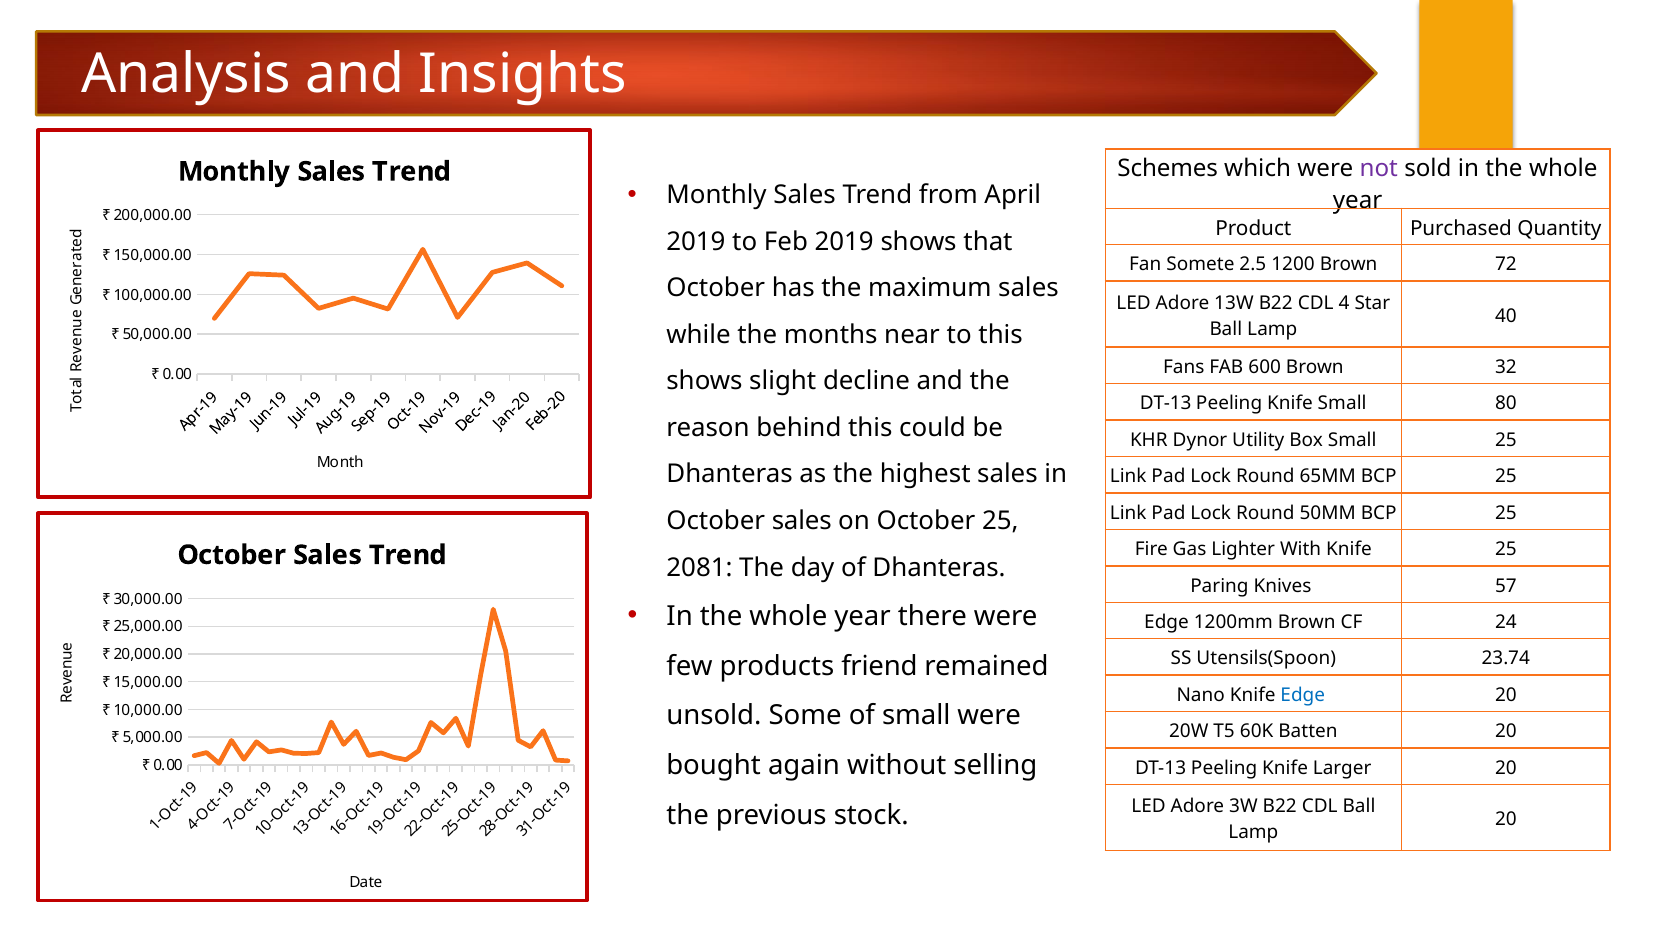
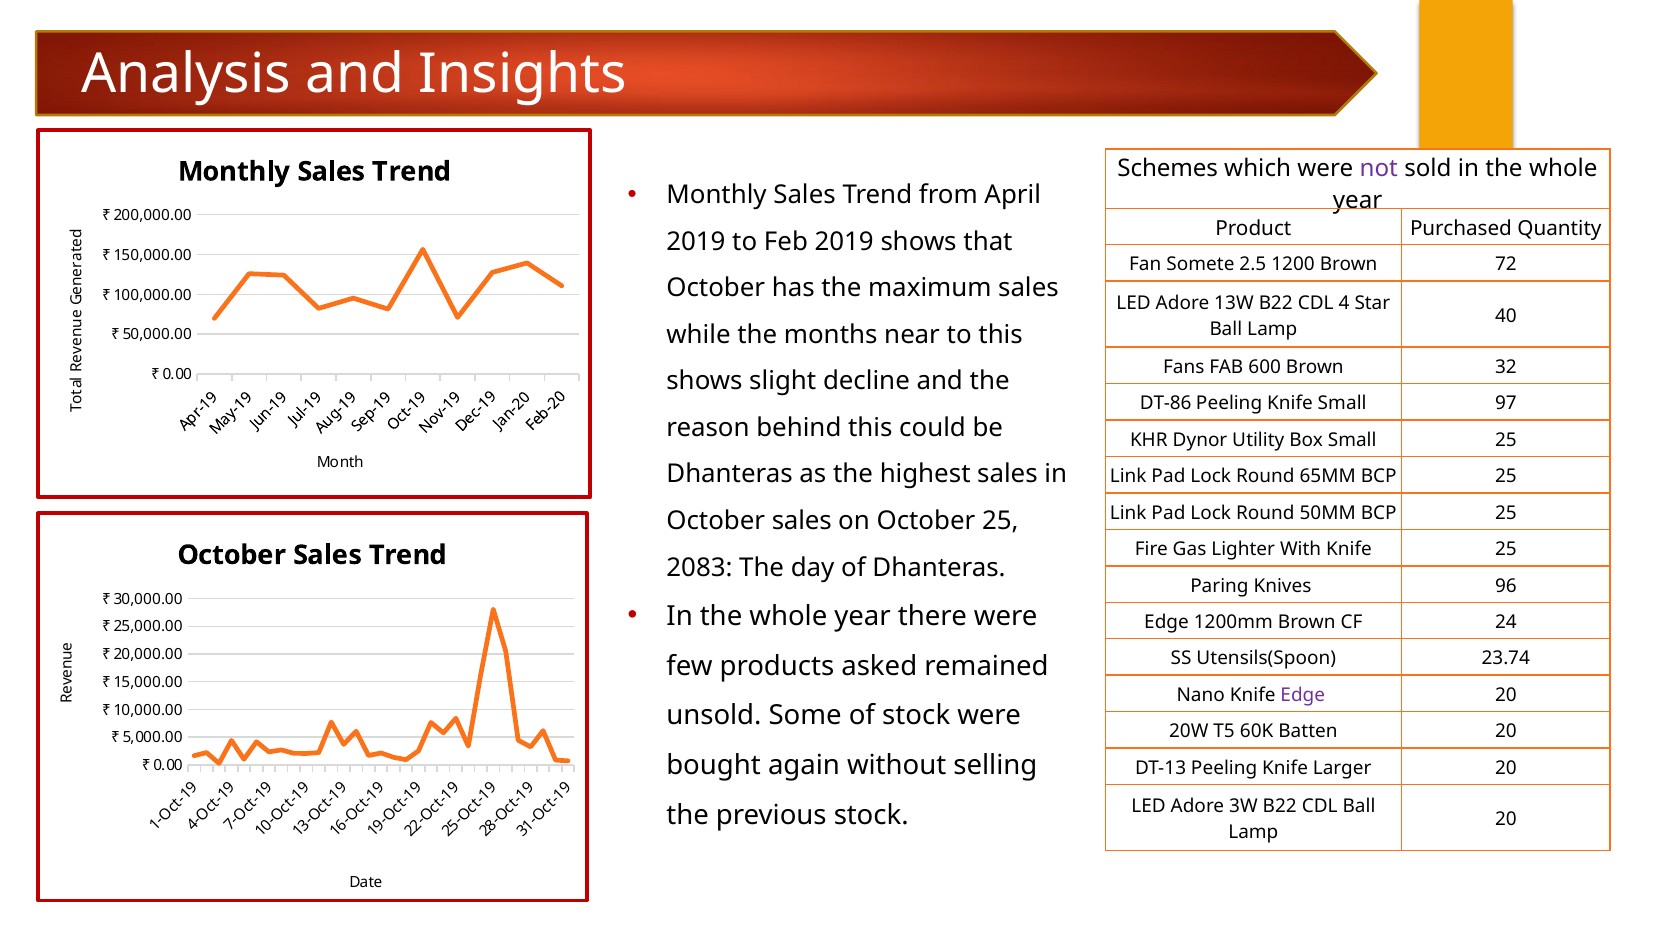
DT-13 at (1166, 404): DT-13 -> DT-86
80: 80 -> 97
2081: 2081 -> 2083
57: 57 -> 96
friend: friend -> asked
Edge at (1303, 695) colour: blue -> purple
of small: small -> stock
